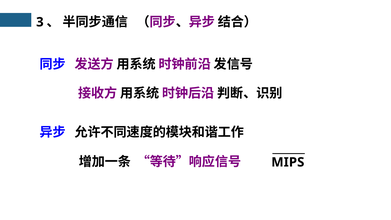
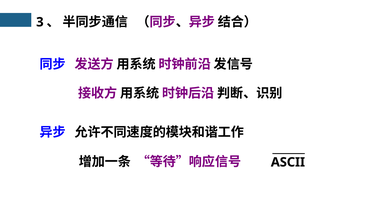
MIPS: MIPS -> ASCII
